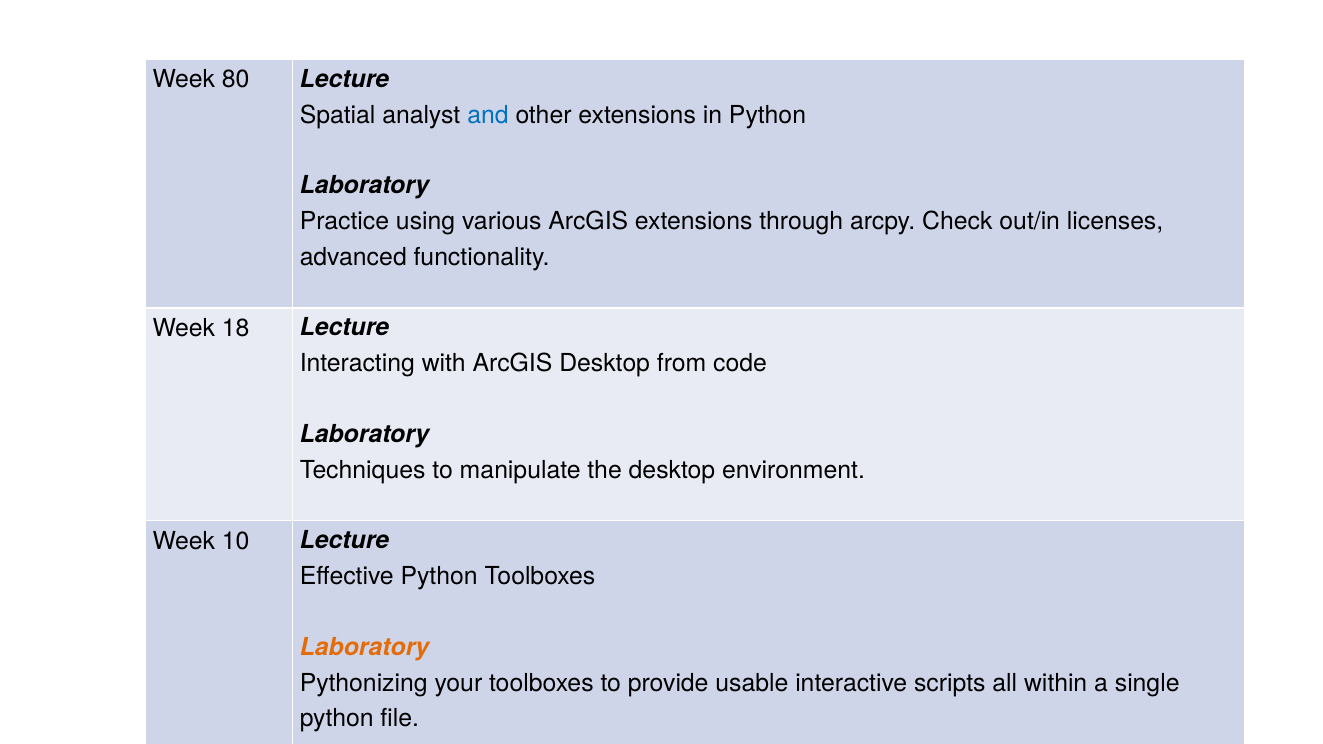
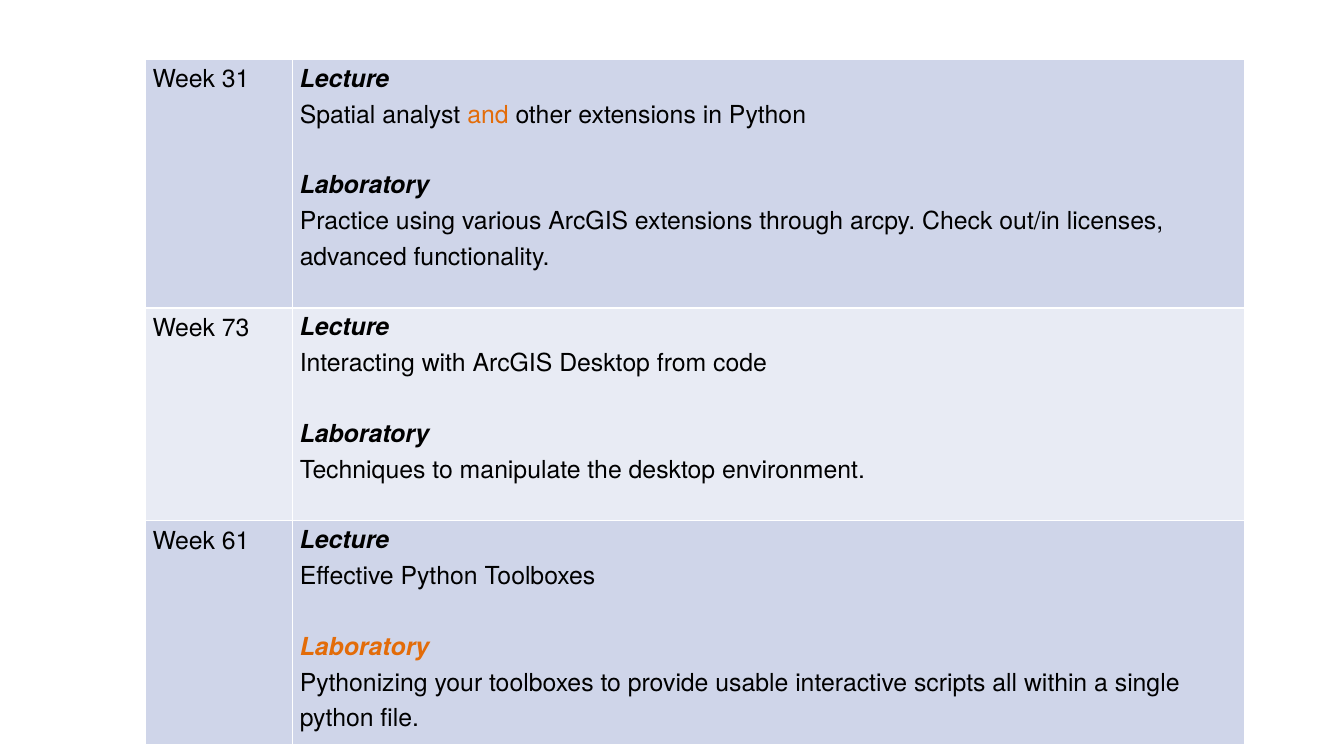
80: 80 -> 31
and colour: blue -> orange
18: 18 -> 73
10: 10 -> 61
